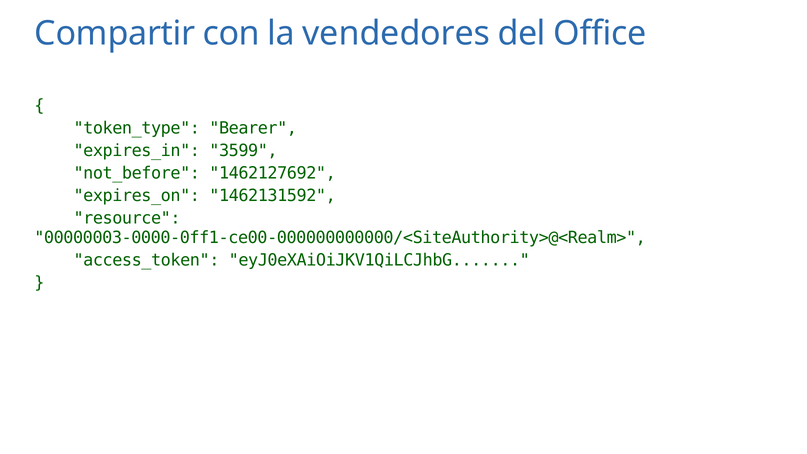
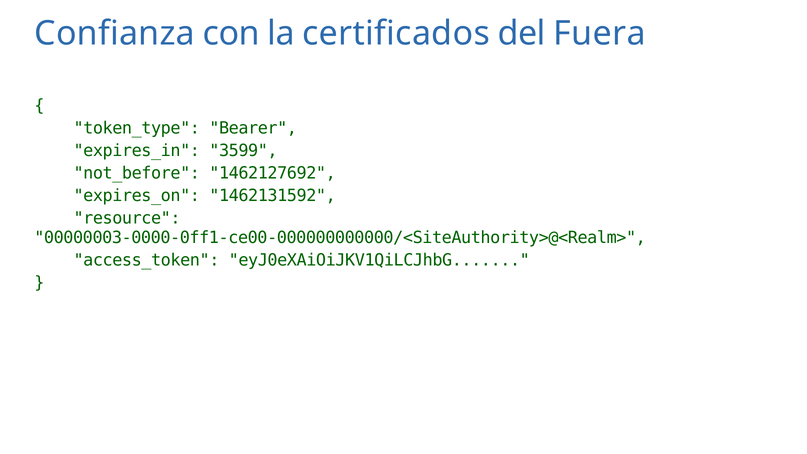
Compartir: Compartir -> Confianza
vendedores: vendedores -> certificados
Office: Office -> Fuera
